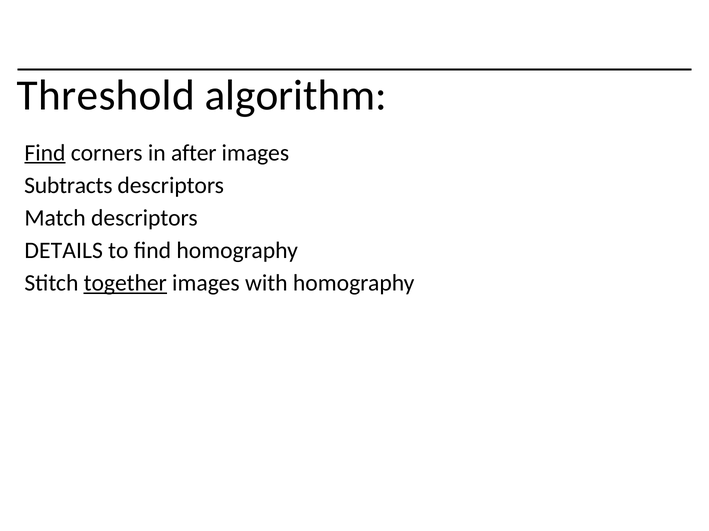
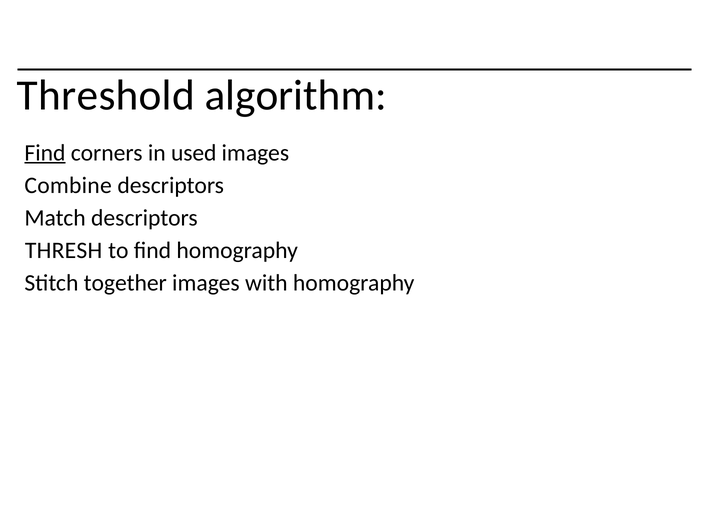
after: after -> used
Subtracts: Subtracts -> Combine
DETAILS: DETAILS -> THRESH
together underline: present -> none
